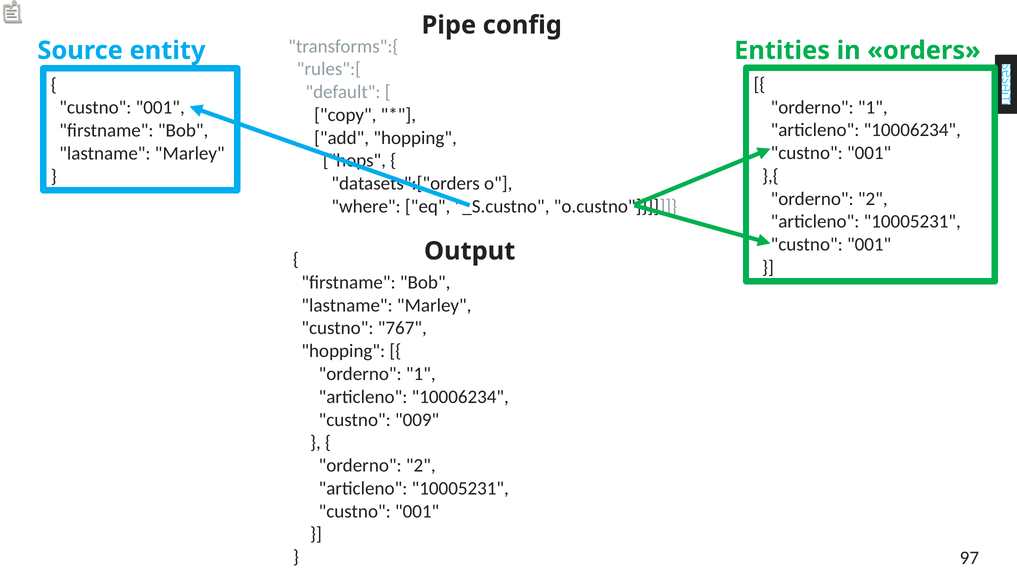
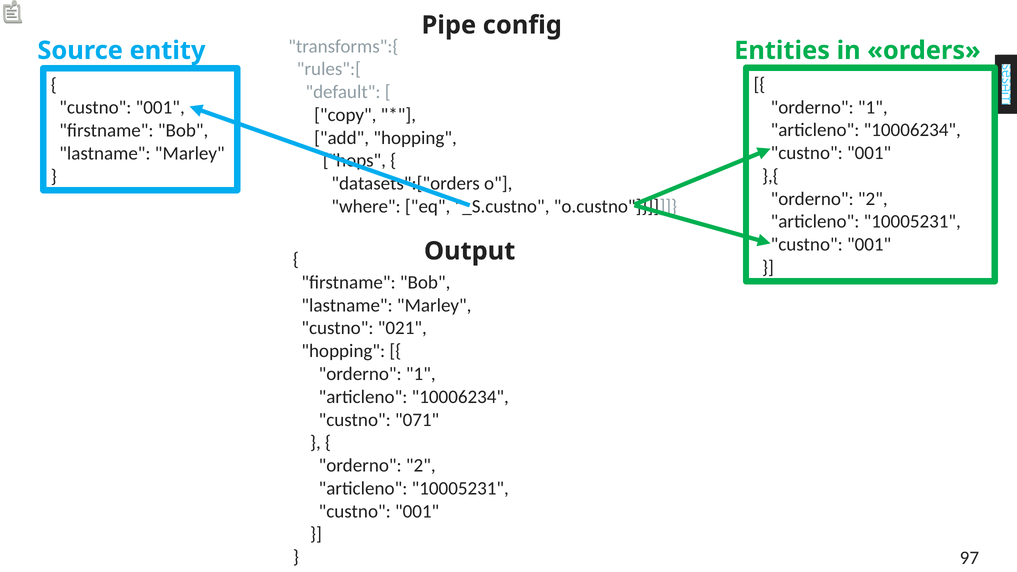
767: 767 -> 021
009: 009 -> 071
